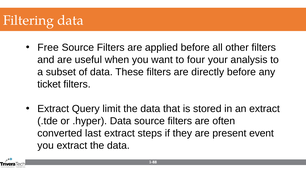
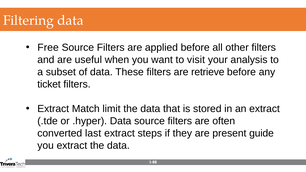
four: four -> visit
directly: directly -> retrieve
Query: Query -> Match
event: event -> guide
